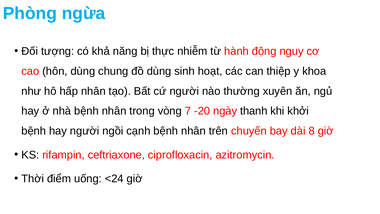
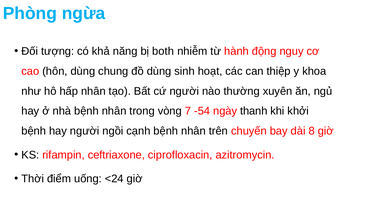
thực: thực -> both
-20: -20 -> -54
